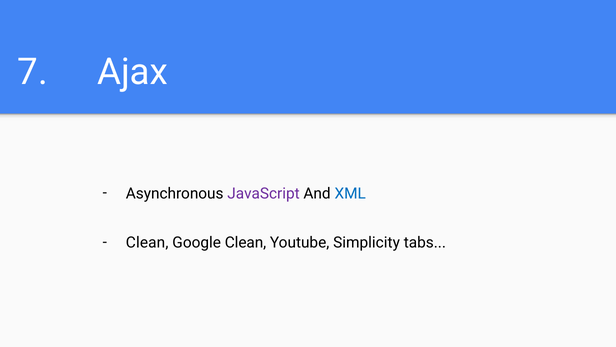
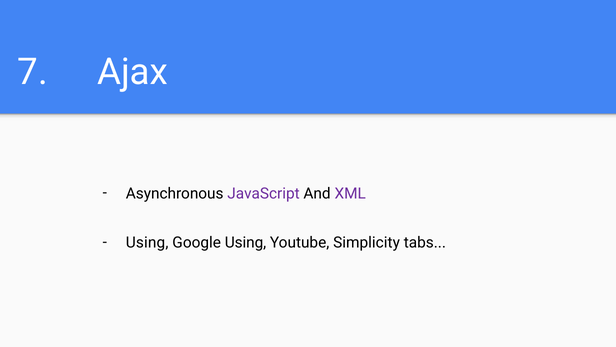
XML colour: blue -> purple
Clean at (147, 242): Clean -> Using
Google Clean: Clean -> Using
